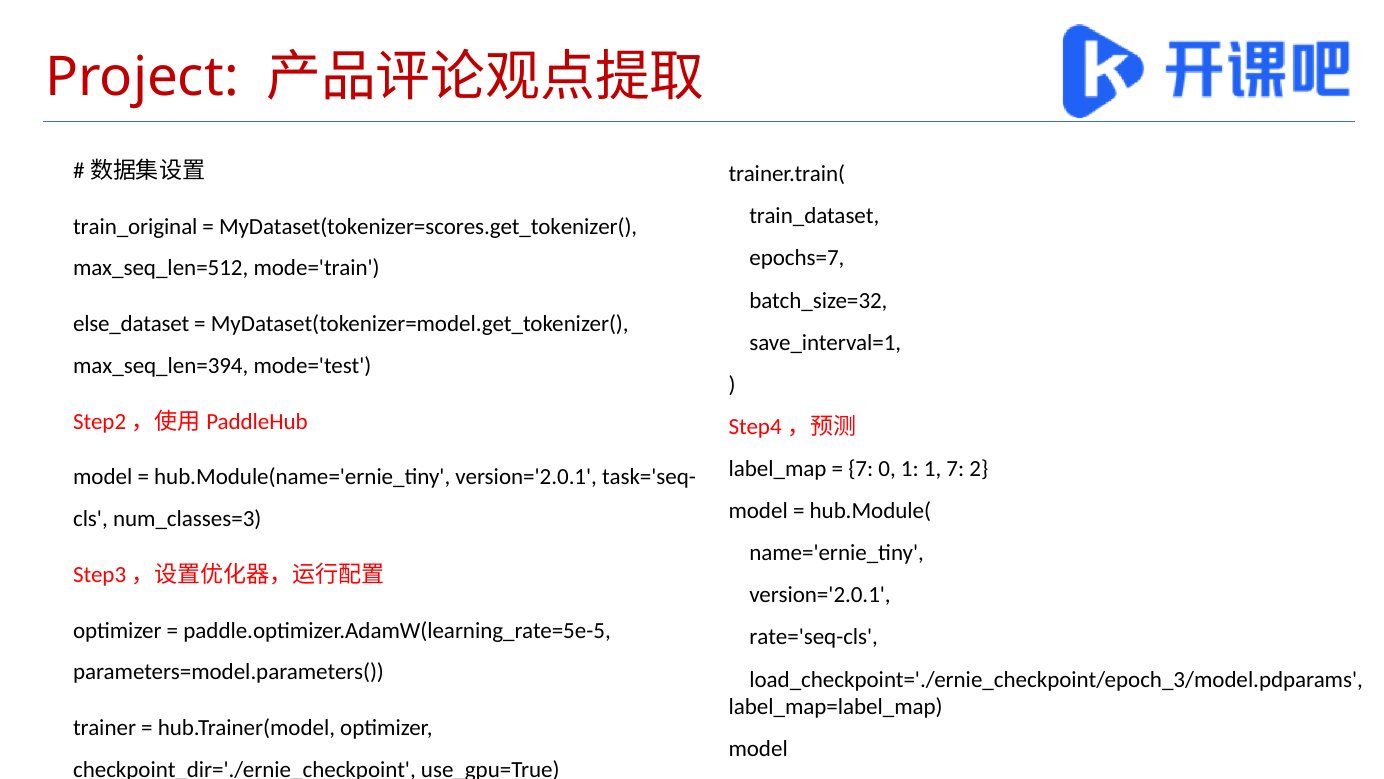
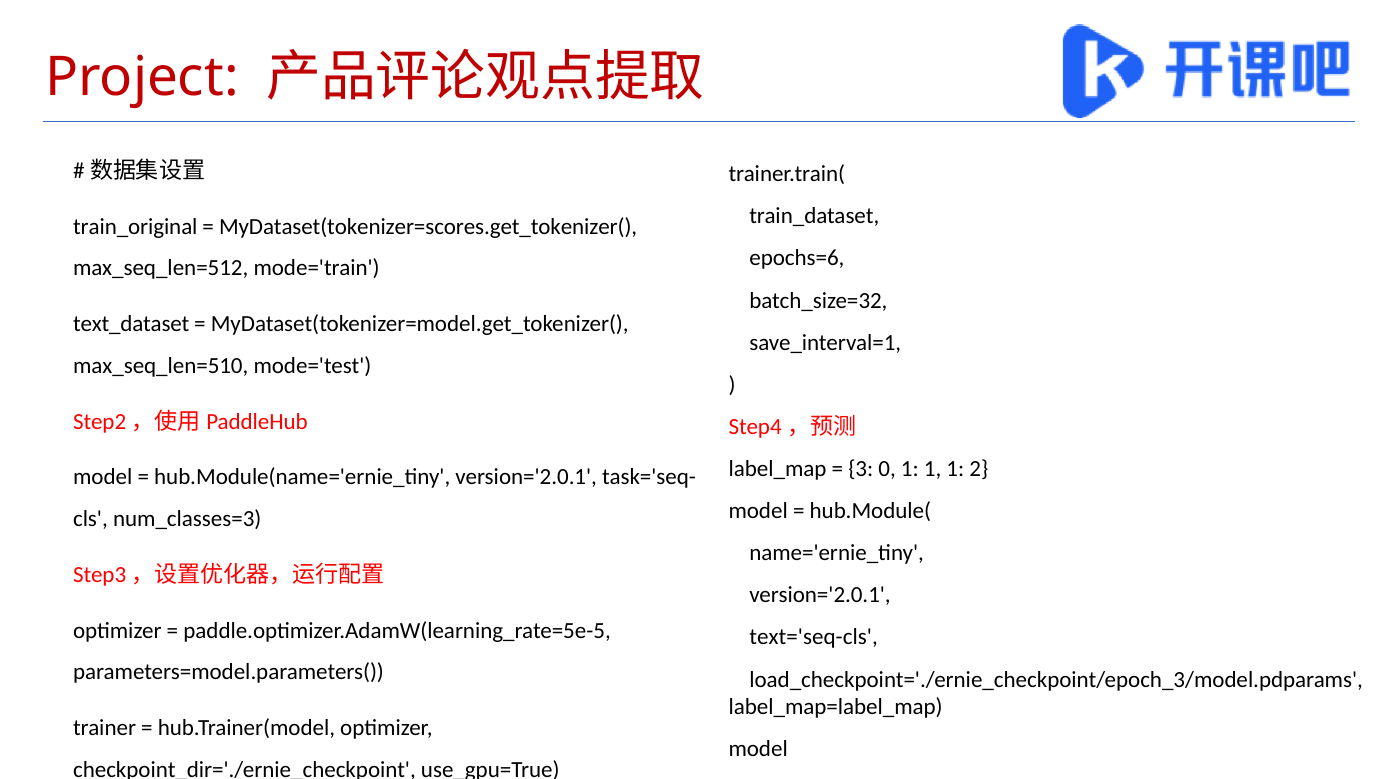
epochs=7: epochs=7 -> epochs=6
else_dataset: else_dataset -> text_dataset
max_seq_len=394: max_seq_len=394 -> max_seq_len=510
7 at (861, 469): 7 -> 3
1 1 7: 7 -> 1
rate='seq-cls: rate='seq-cls -> text='seq-cls
